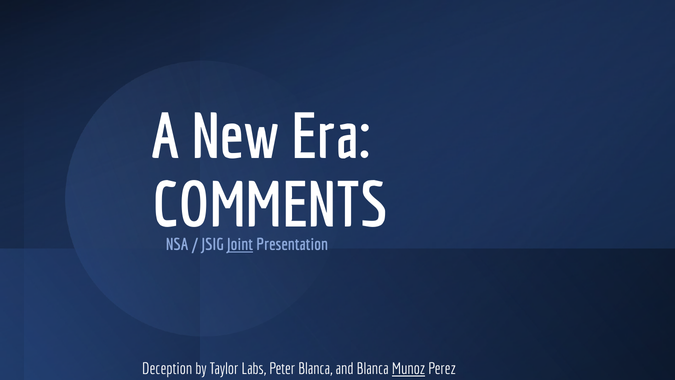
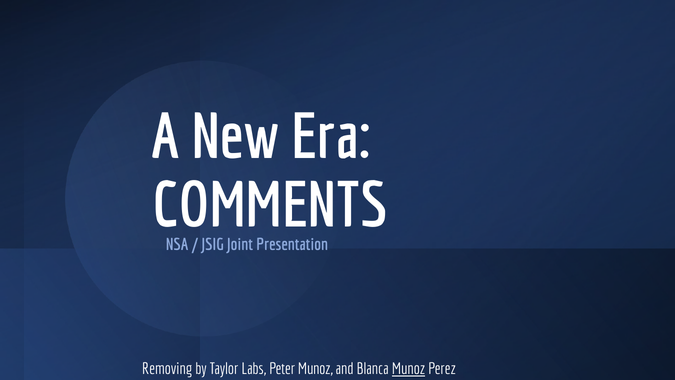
Joint underline: present -> none
Deception: Deception -> Removing
Peter Blanca: Blanca -> Munoz
